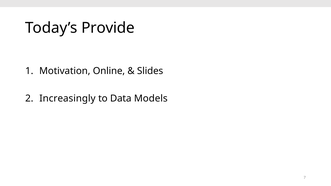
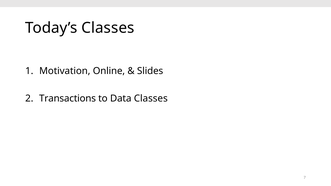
Today’s Provide: Provide -> Classes
Increasingly: Increasingly -> Transactions
Data Models: Models -> Classes
